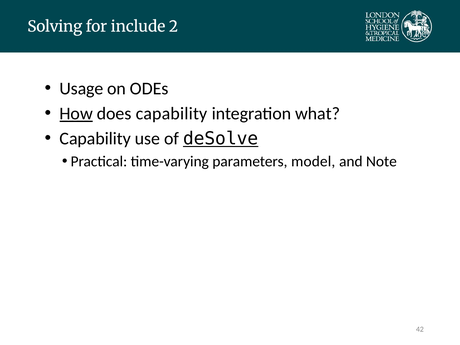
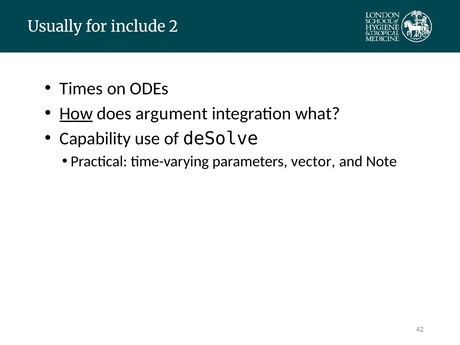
Solving: Solving -> Usually
Usage: Usage -> Times
does capability: capability -> argument
deSolve underline: present -> none
model: model -> vector
